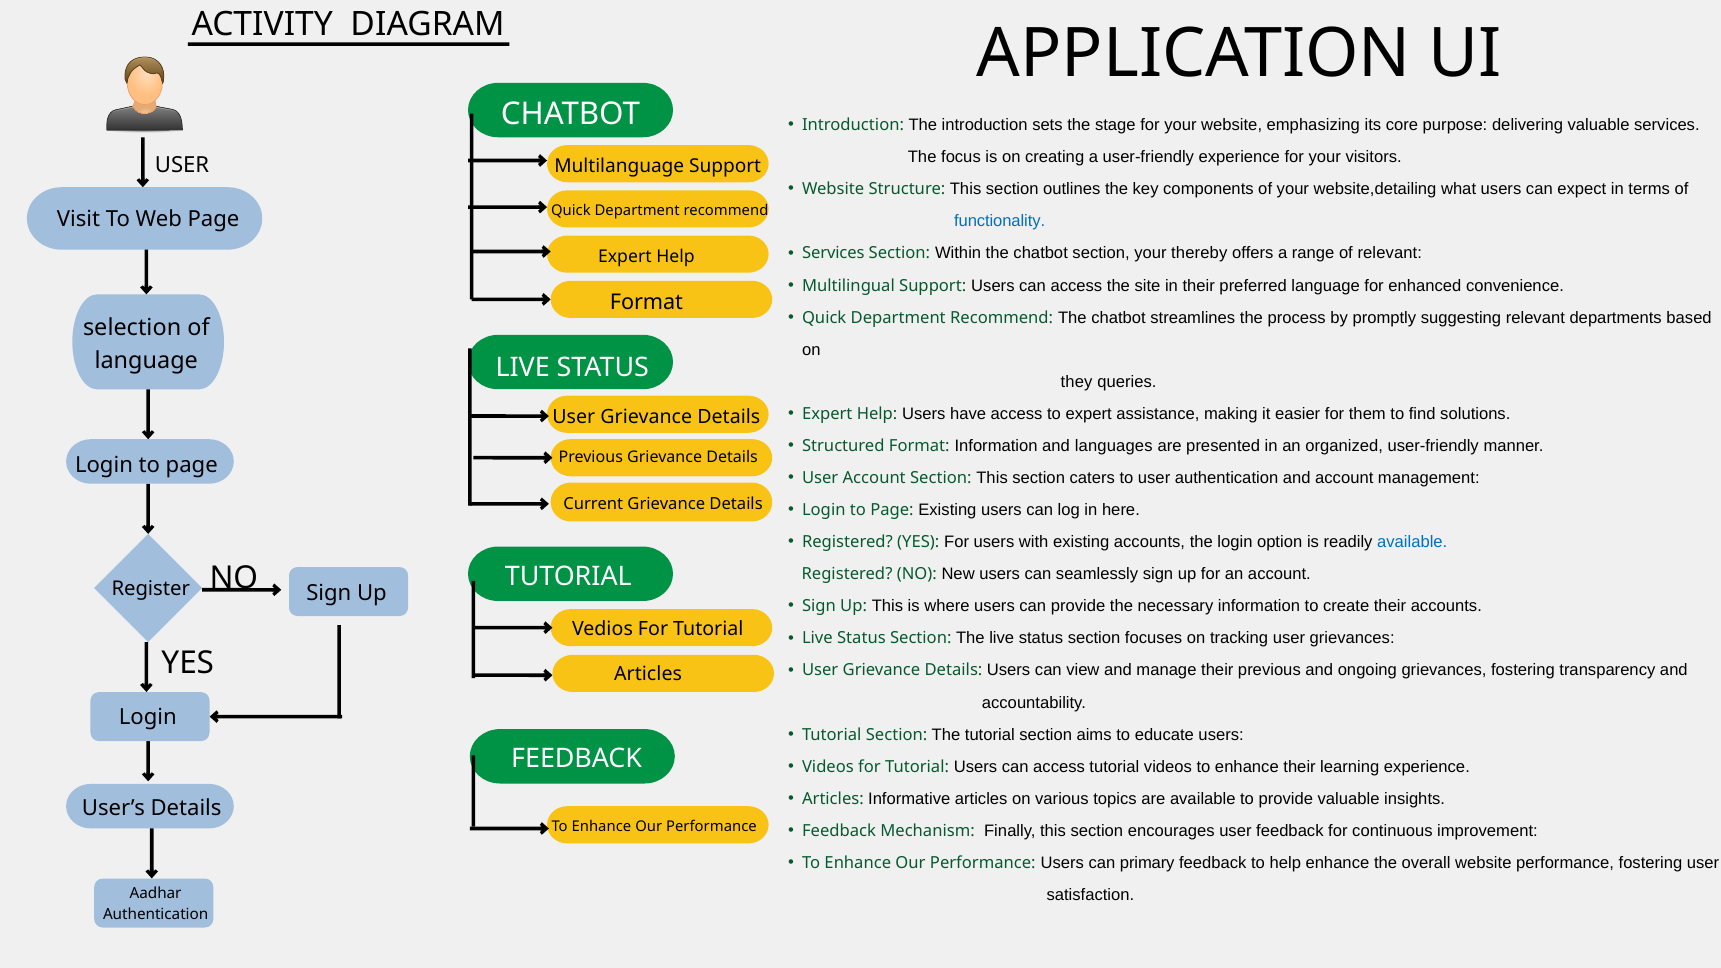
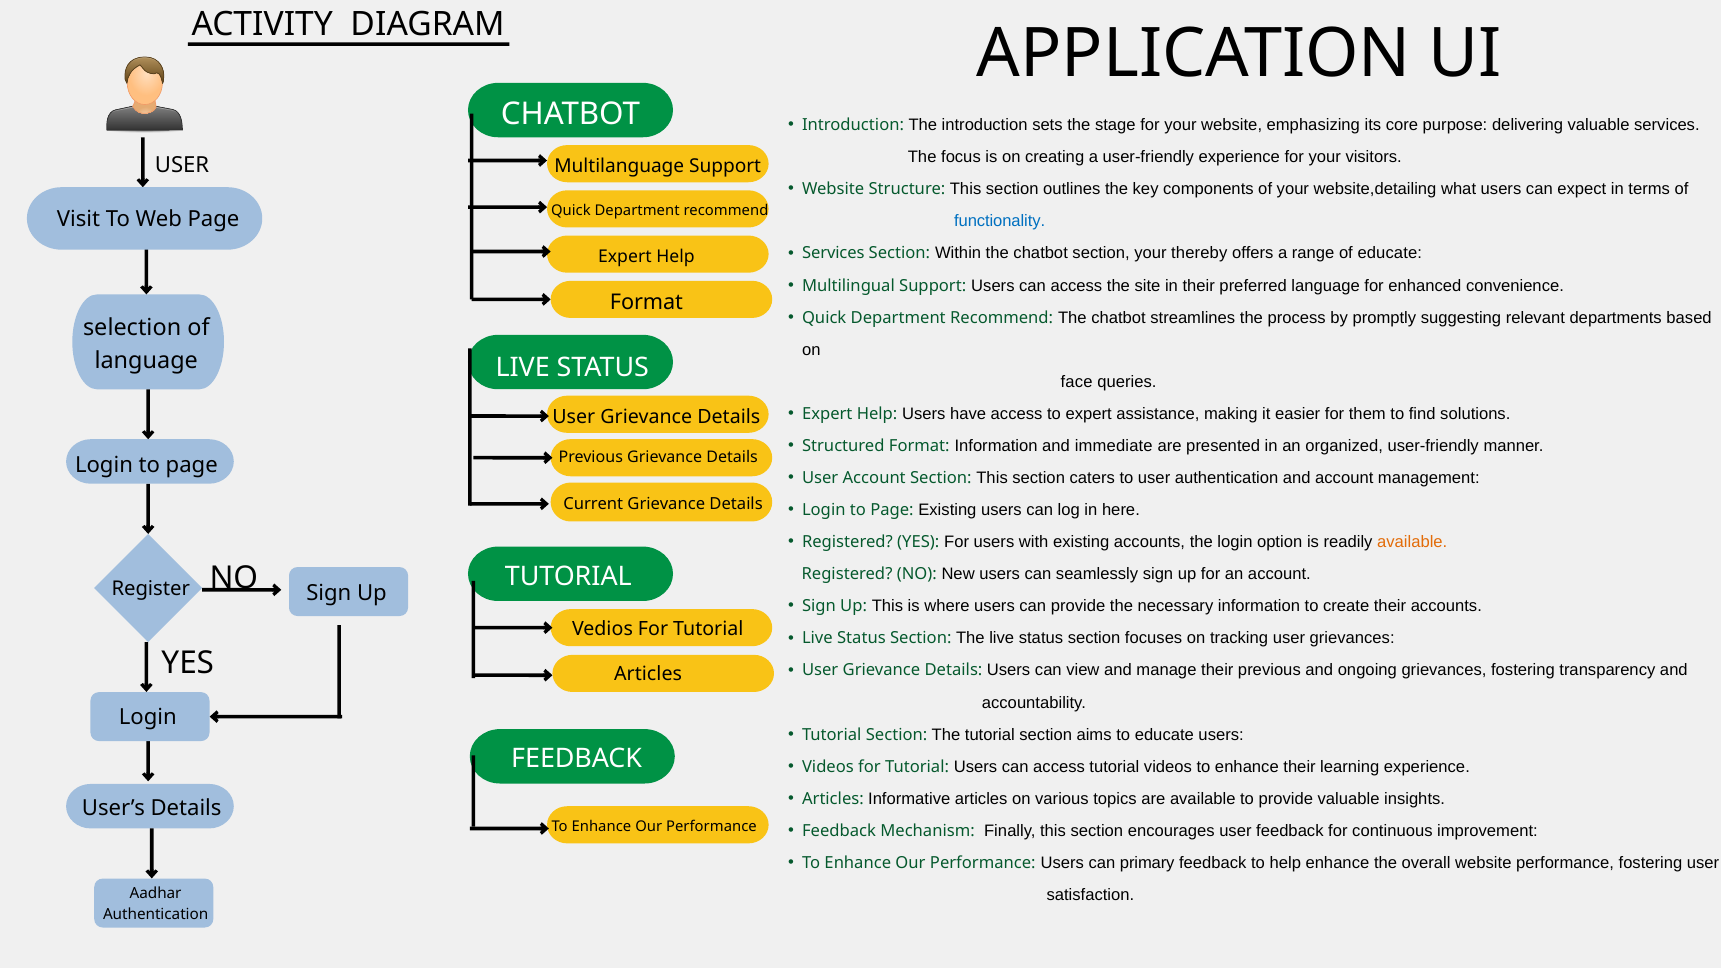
of relevant: relevant -> educate
they: they -> face
languages: languages -> immediate
available at (1412, 542) colour: blue -> orange
